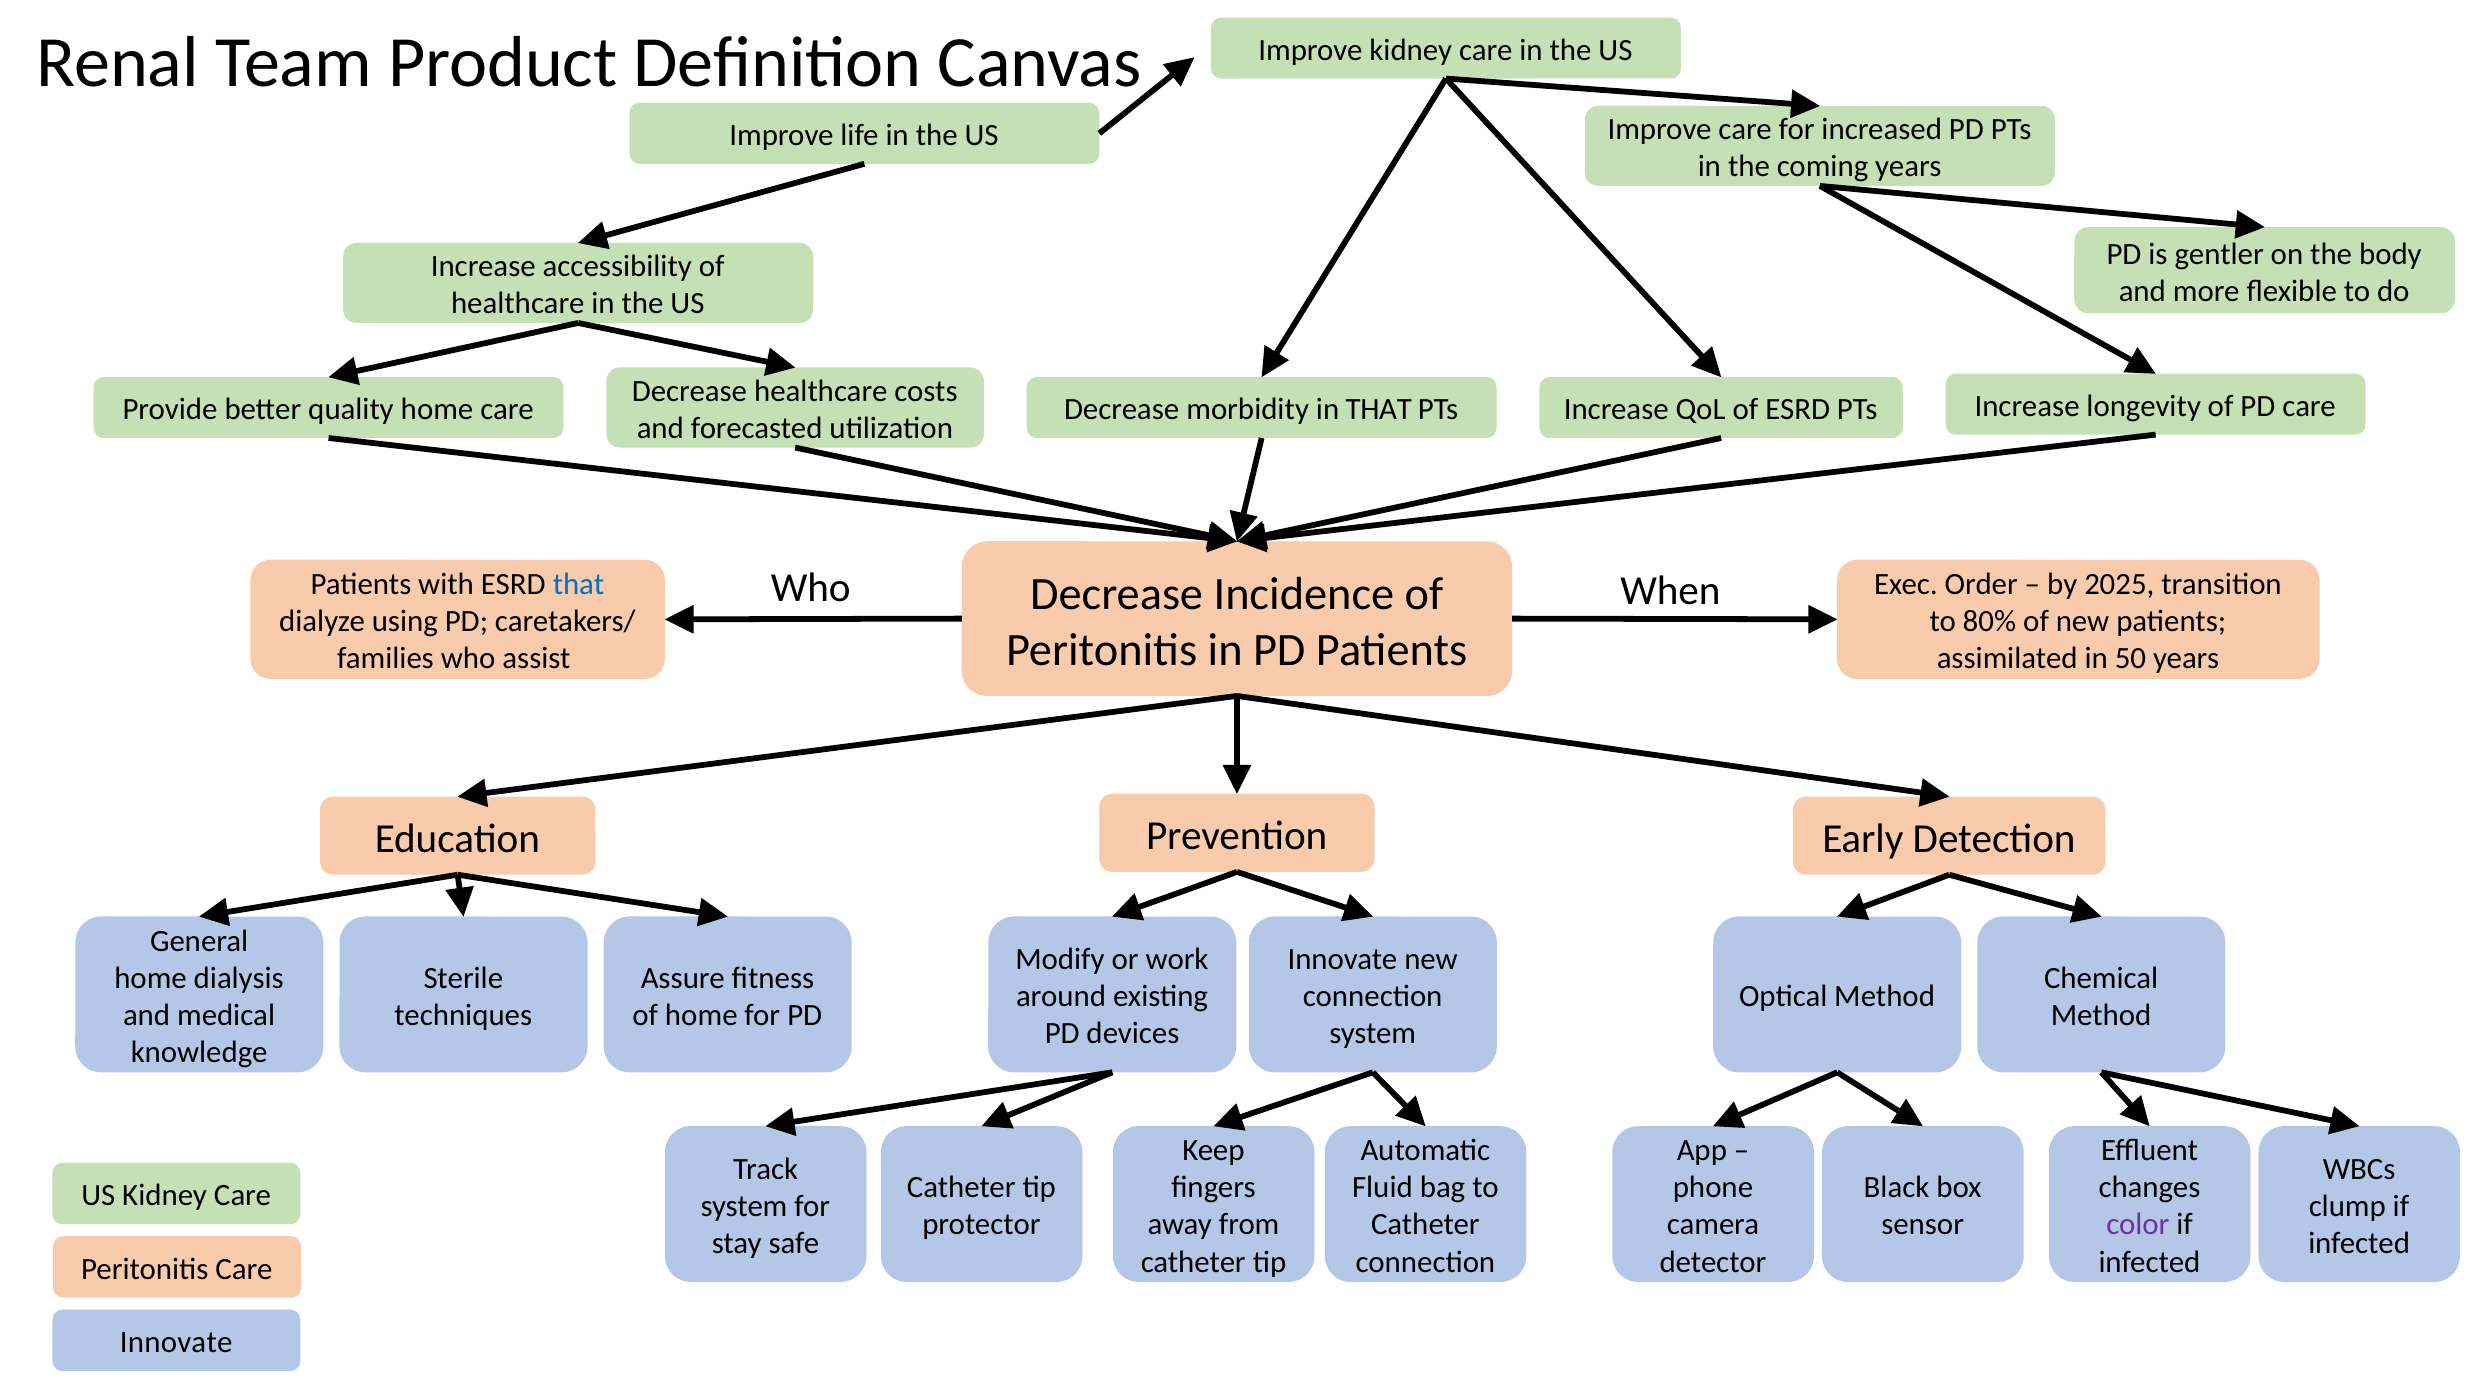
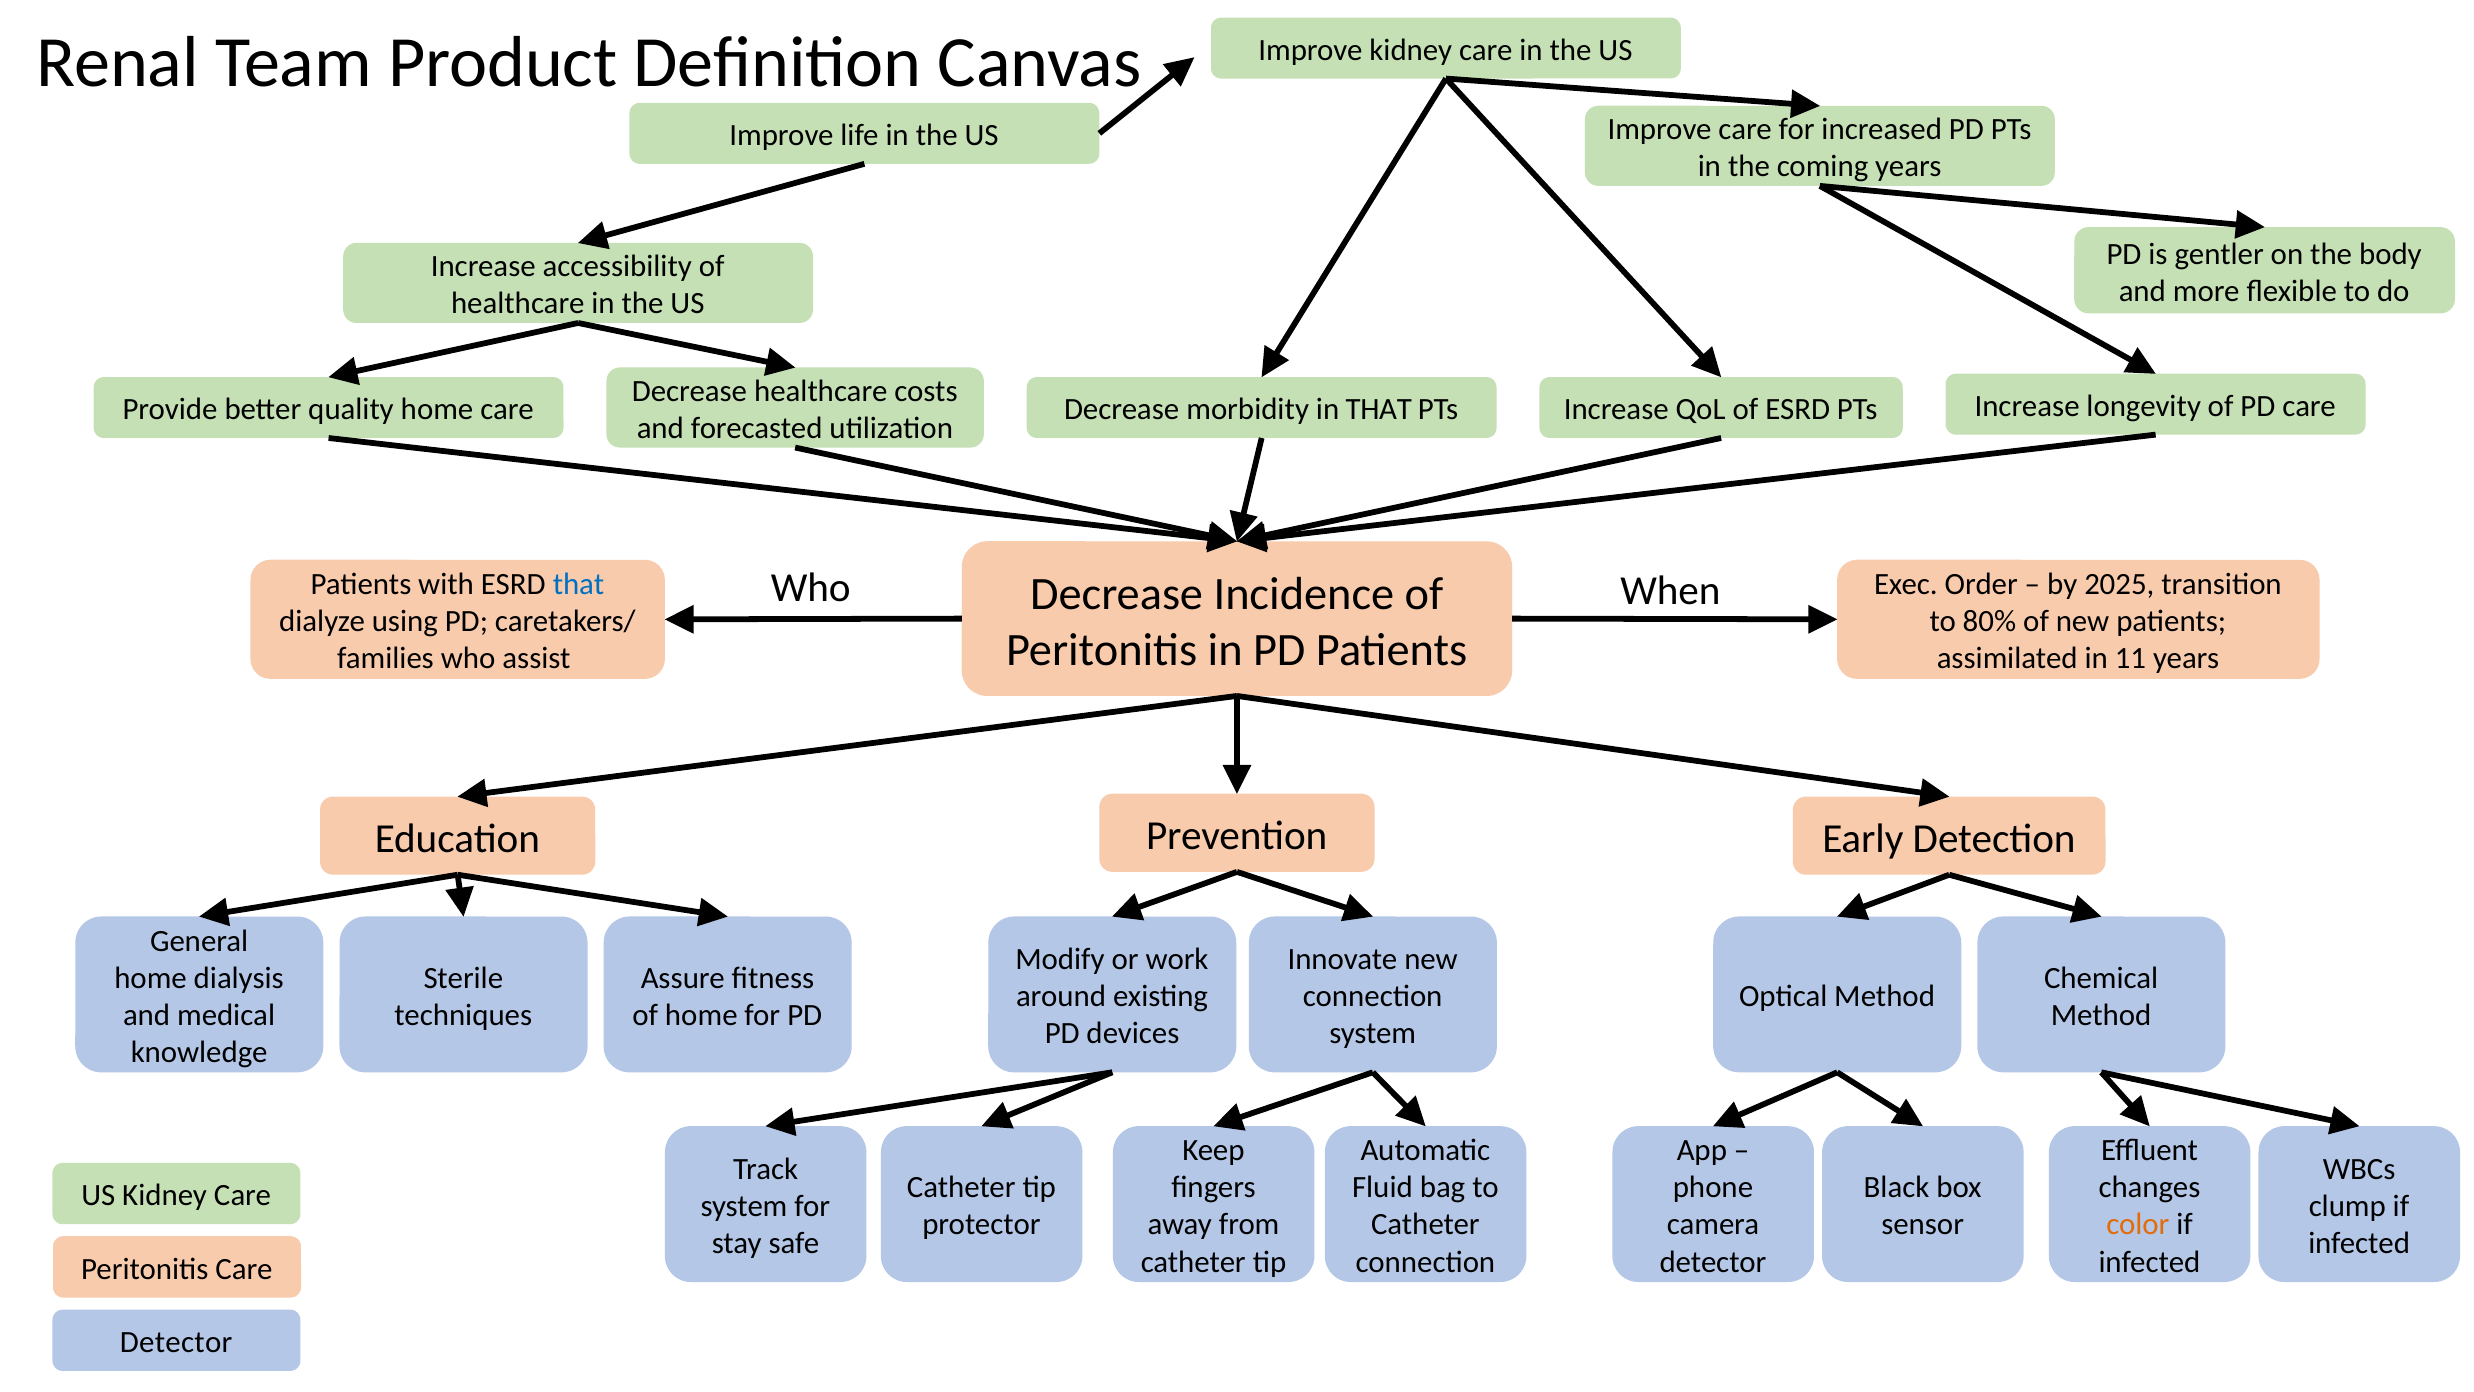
50: 50 -> 11
color colour: purple -> orange
Innovate at (176, 1342): Innovate -> Detector
